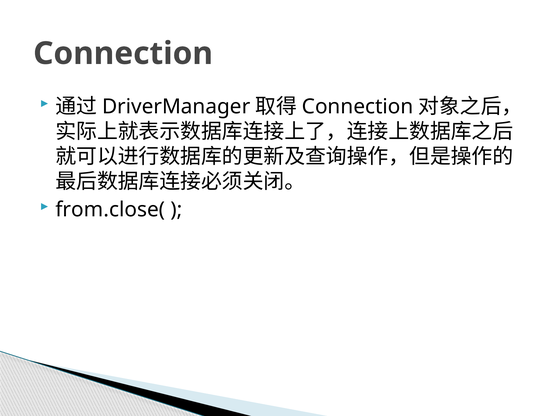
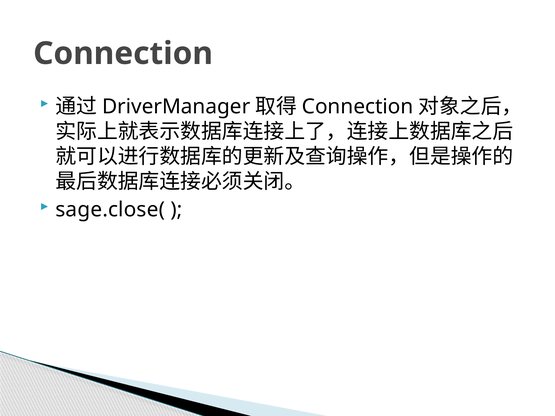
from.close(: from.close( -> sage.close(
